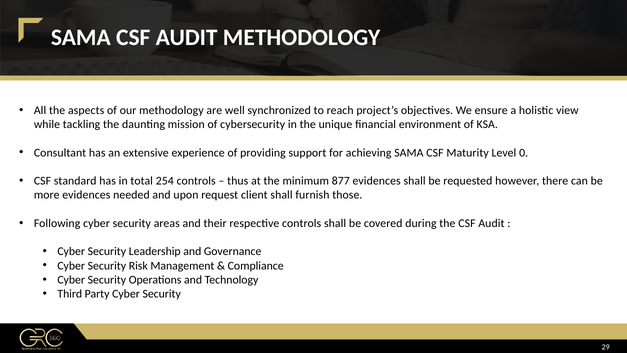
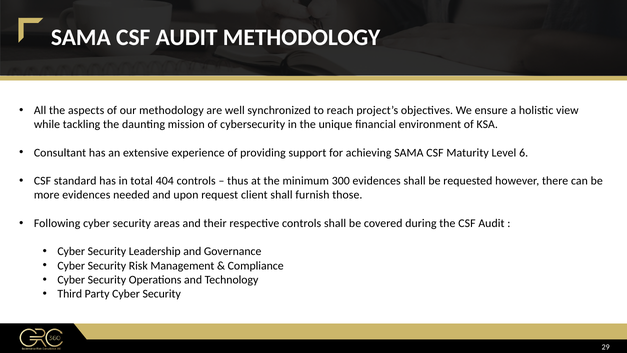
0: 0 -> 6
254: 254 -> 404
877: 877 -> 300
